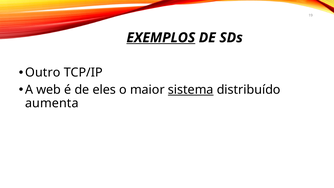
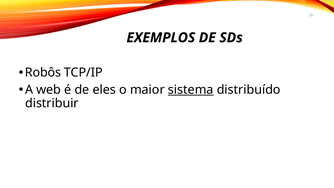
EXEMPLOS underline: present -> none
Outro: Outro -> Robôs
aumenta: aumenta -> distribuir
